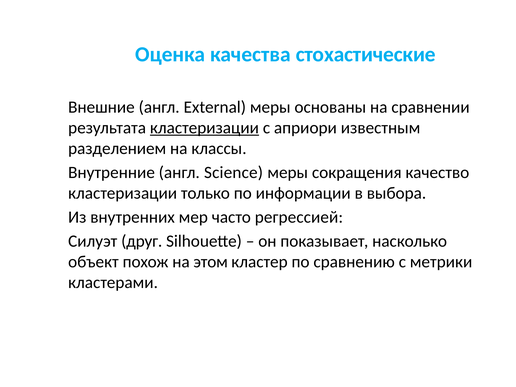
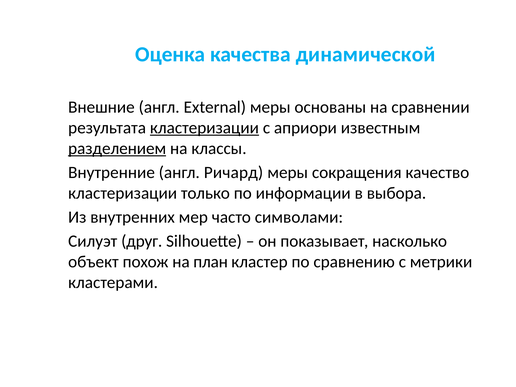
стохастические: стохастические -> динамической
разделением underline: none -> present
Science: Science -> Ричард
регрессией: регрессией -> символами
этом: этом -> план
